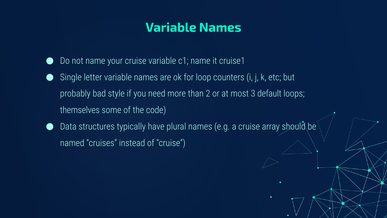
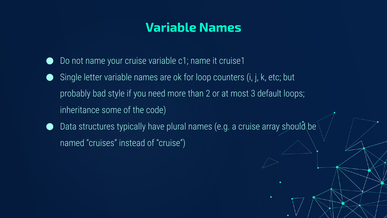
themselves: themselves -> inheritance
